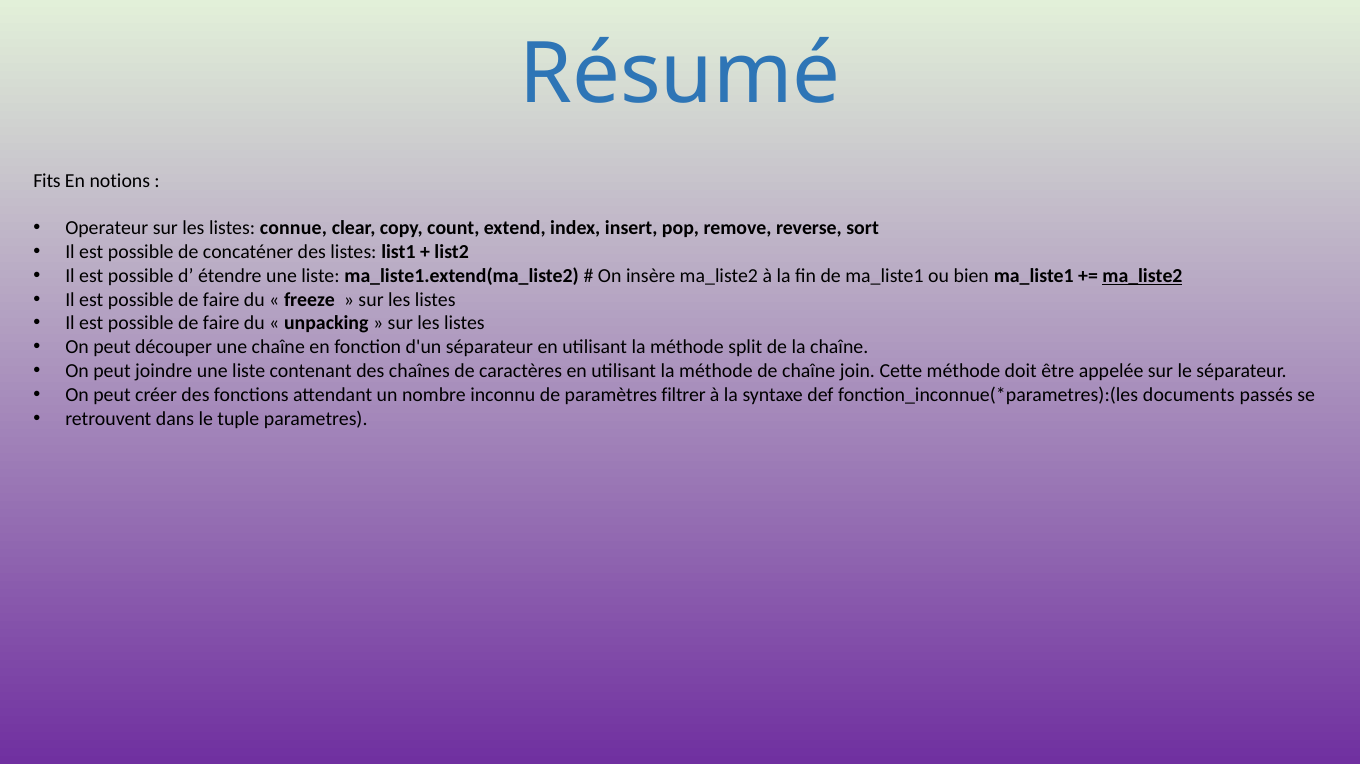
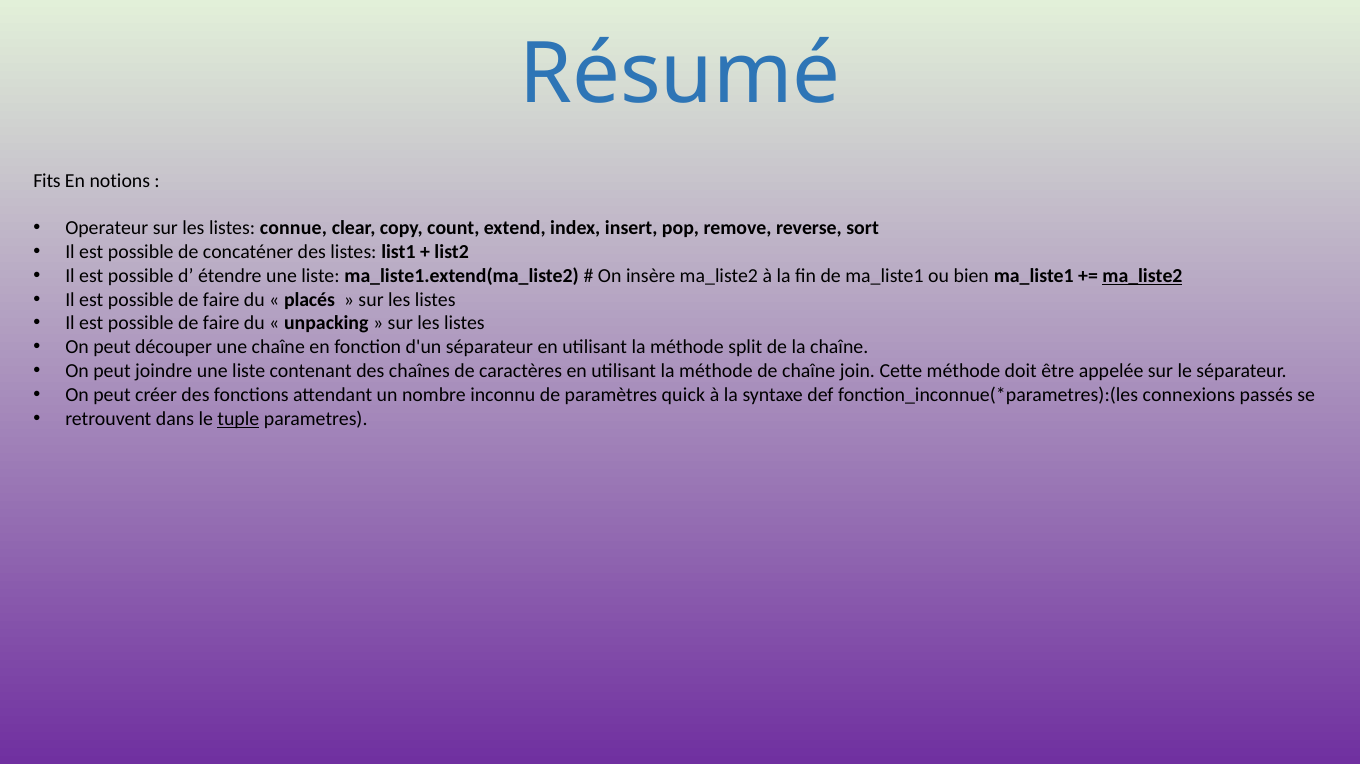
freeze: freeze -> placés
filtrer: filtrer -> quick
documents: documents -> connexions
tuple underline: none -> present
